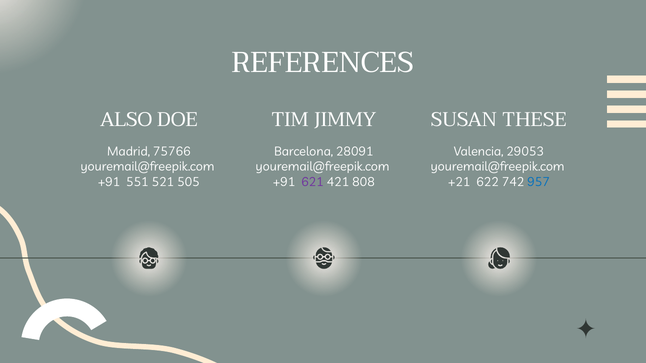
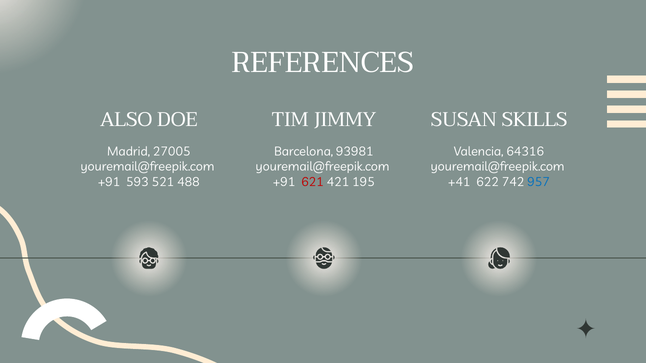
THESE: THESE -> SKILLS
75766: 75766 -> 27005
28091: 28091 -> 93981
29053: 29053 -> 64316
551: 551 -> 593
505: 505 -> 488
621 colour: purple -> red
808: 808 -> 195
+21: +21 -> +41
